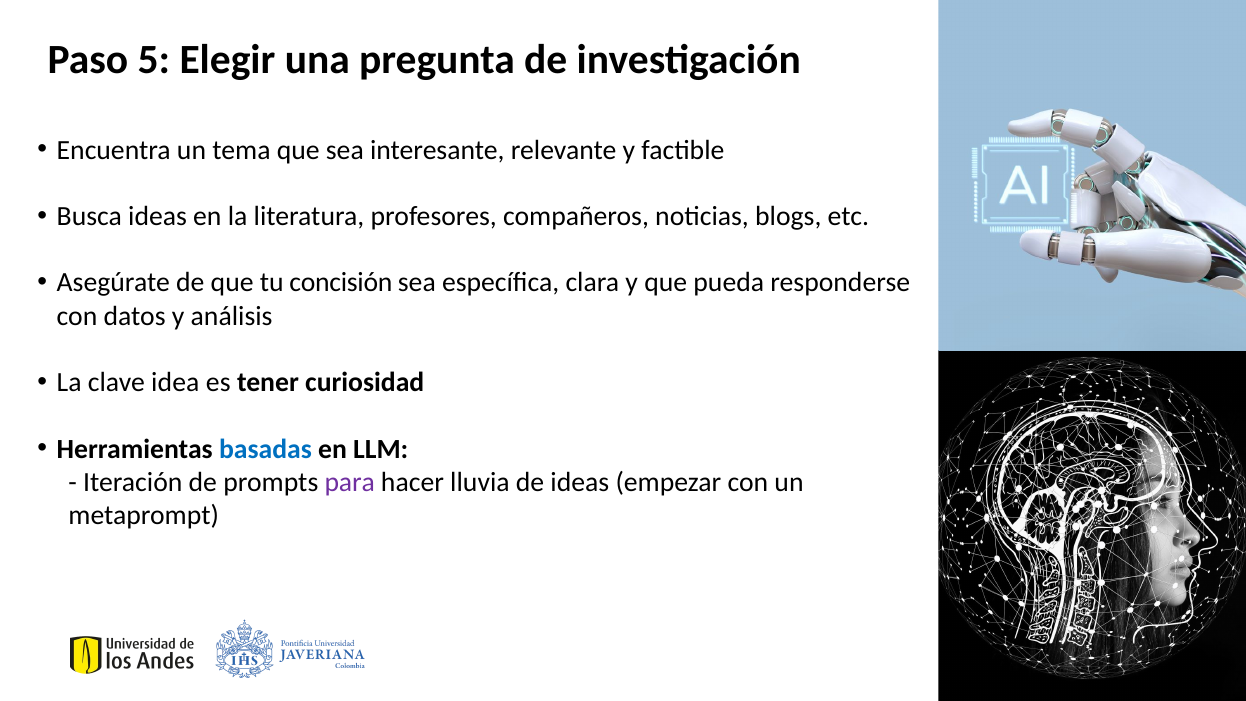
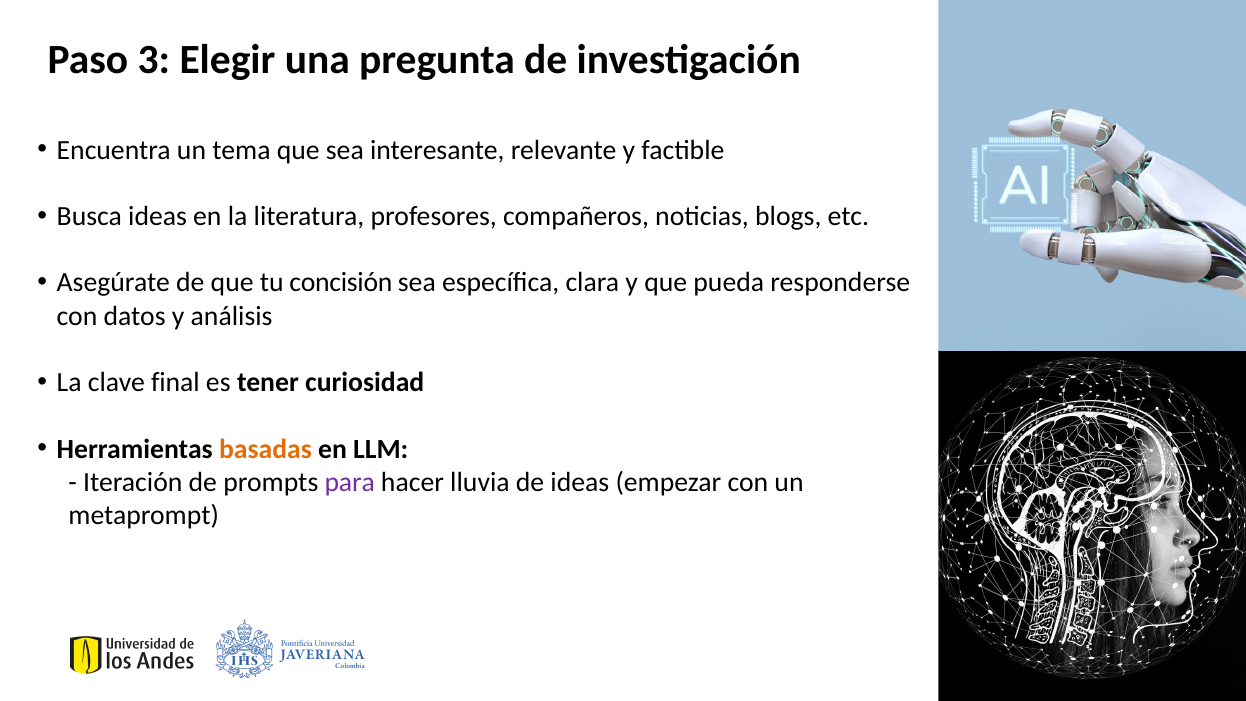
5: 5 -> 3
idea: idea -> final
basadas colour: blue -> orange
